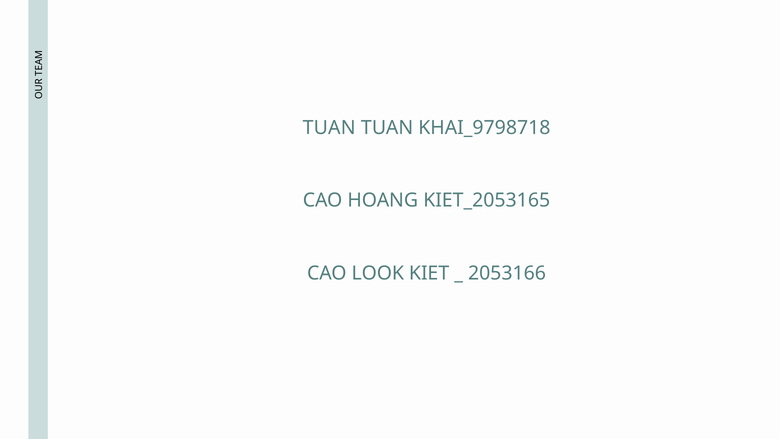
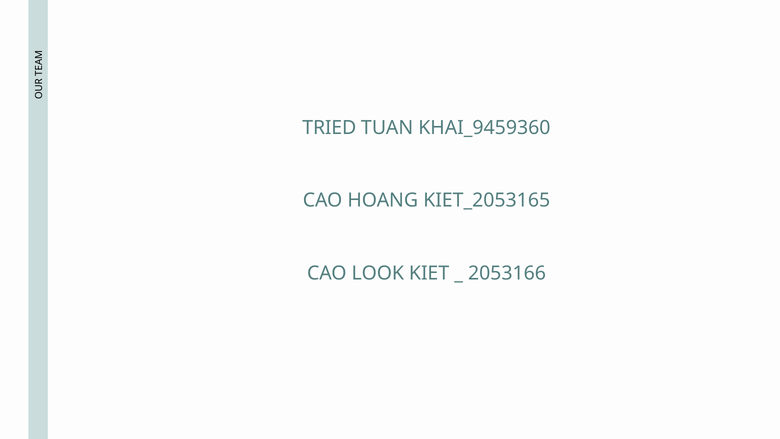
TUAN at (329, 128): TUAN -> TRIED
KHAI_9798718: KHAI_9798718 -> KHAI_9459360
